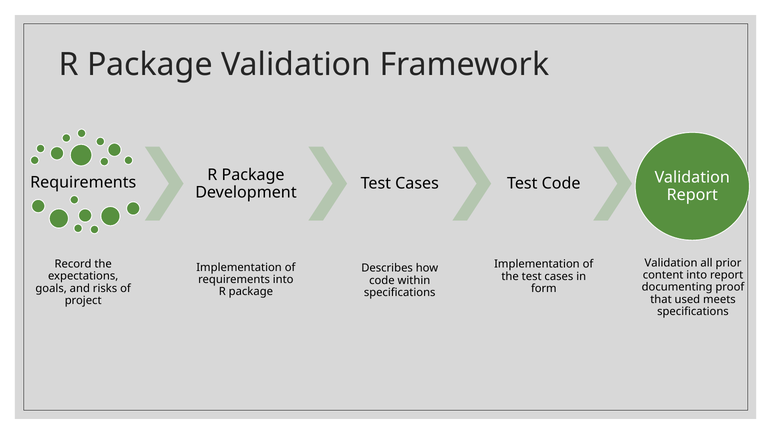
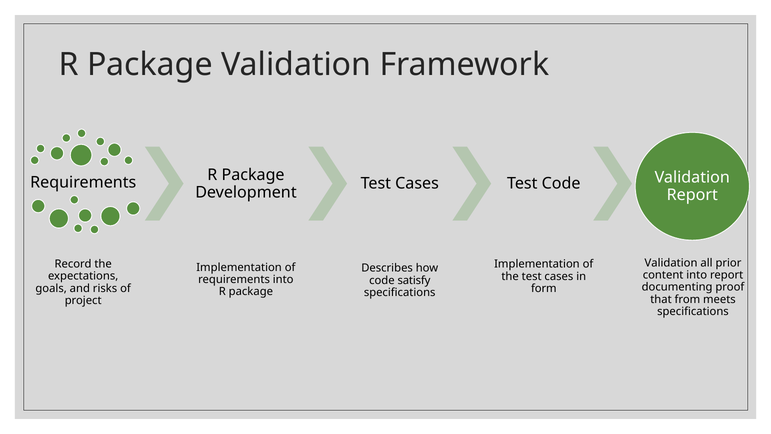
within: within -> satisfy
used: used -> from
